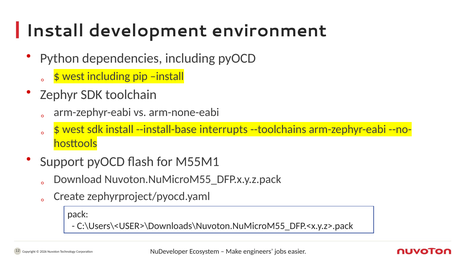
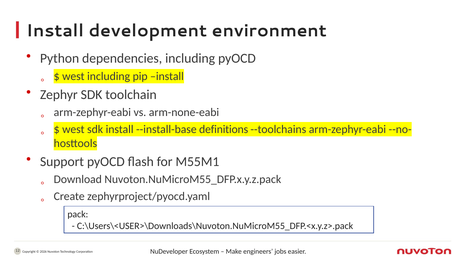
interrupts: interrupts -> definitions
